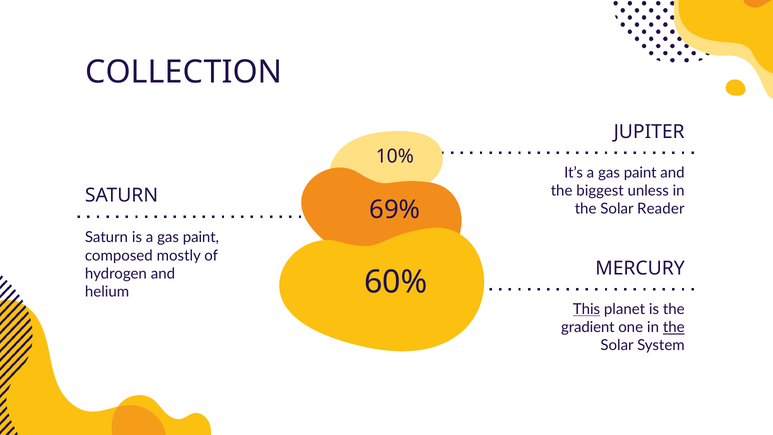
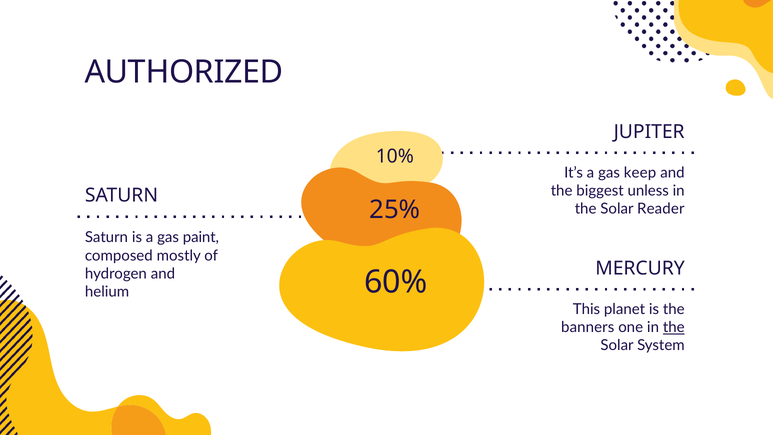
COLLECTION: COLLECTION -> AUTHORIZED
It’s a gas paint: paint -> keep
69%: 69% -> 25%
This underline: present -> none
gradient: gradient -> banners
